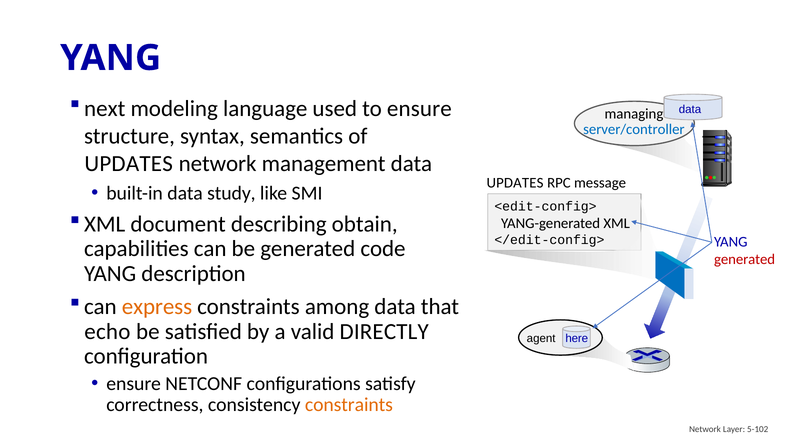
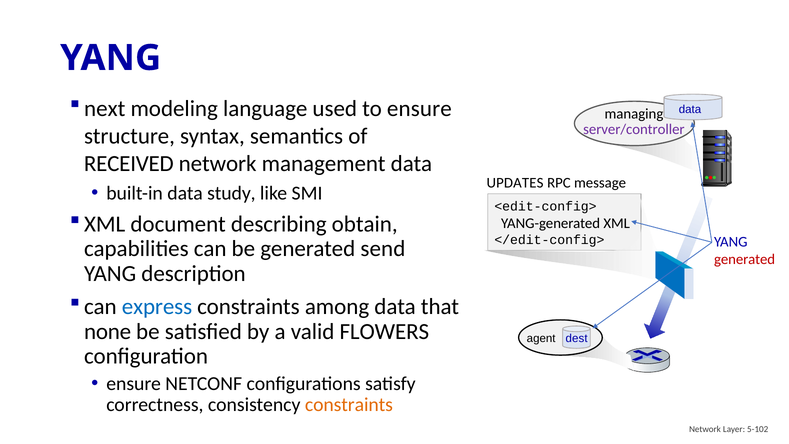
server/controller colour: blue -> purple
UPDATES at (129, 163): UPDATES -> RECEIVED
code: code -> send
express colour: orange -> blue
echo: echo -> none
DIRECTLY: DIRECTLY -> FLOWERS
here: here -> dest
